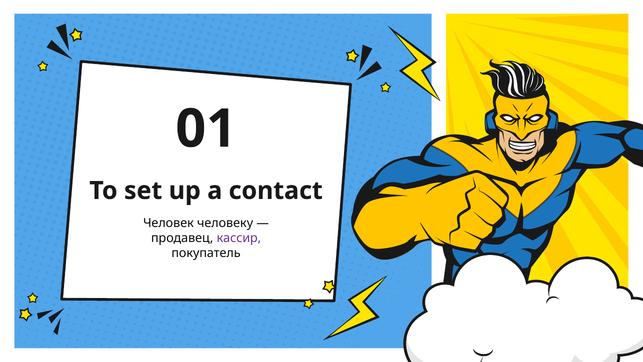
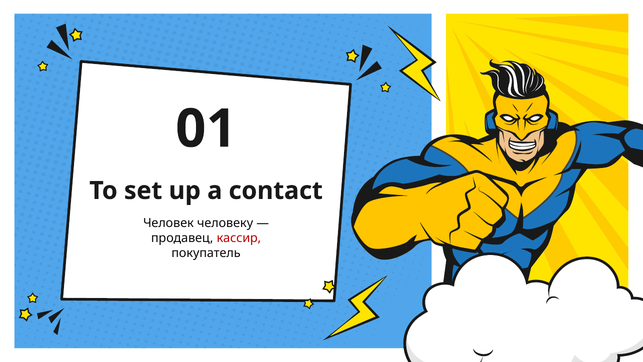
кассир colour: purple -> red
